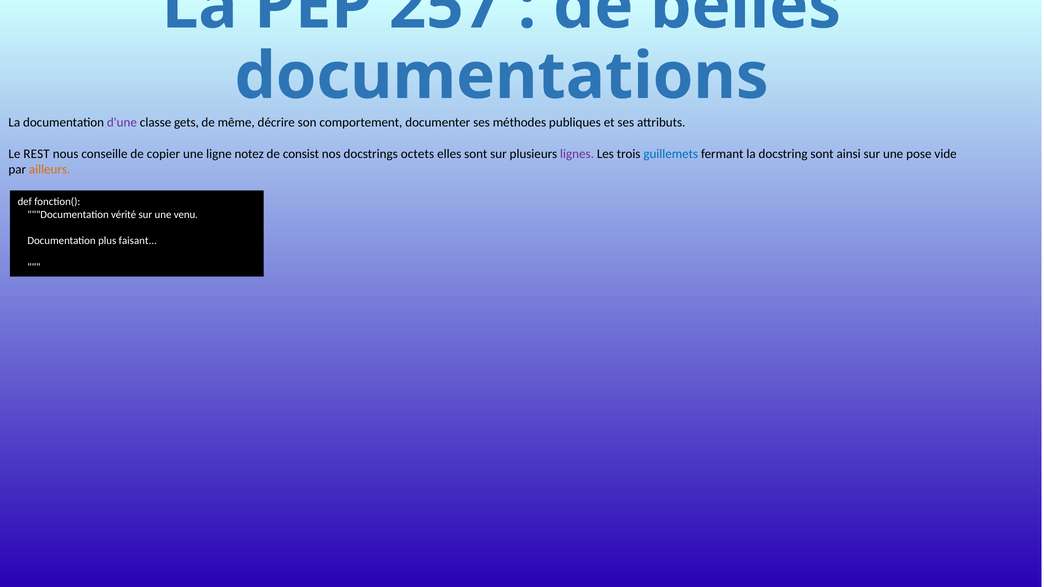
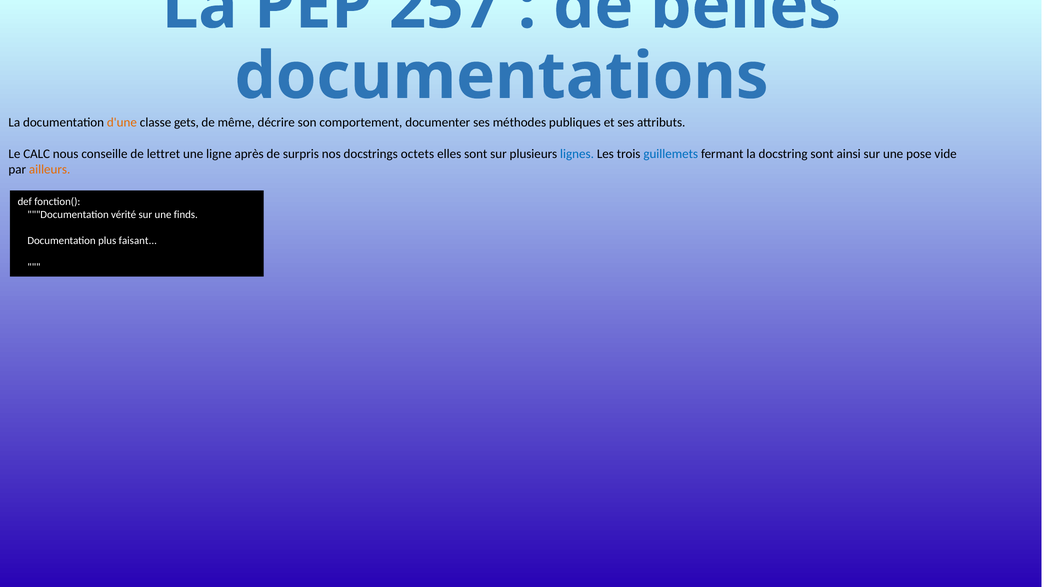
d'une colour: purple -> orange
REST: REST -> CALC
copier: copier -> lettret
notez: notez -> après
consist: consist -> surpris
lignes colour: purple -> blue
venu: venu -> finds
